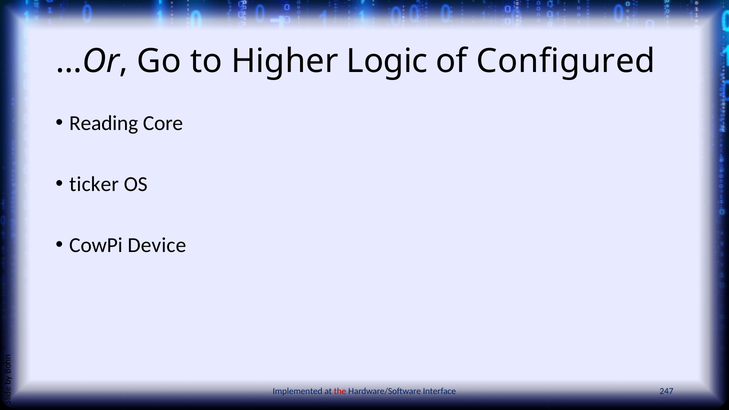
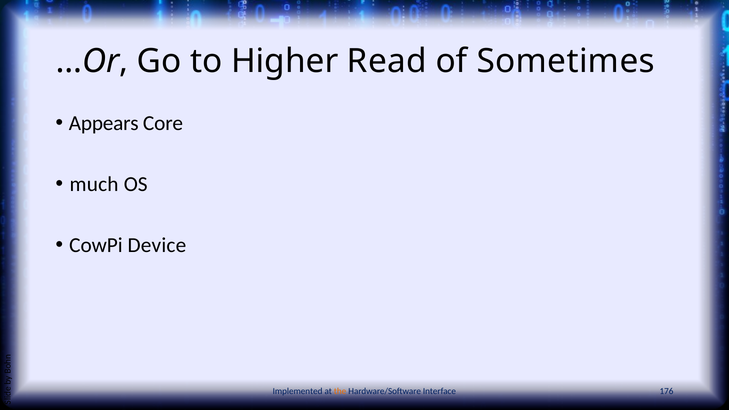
Logic: Logic -> Read
Configured: Configured -> Sometimes
Reading: Reading -> Appears
ticker: ticker -> much
the colour: red -> orange
247: 247 -> 176
